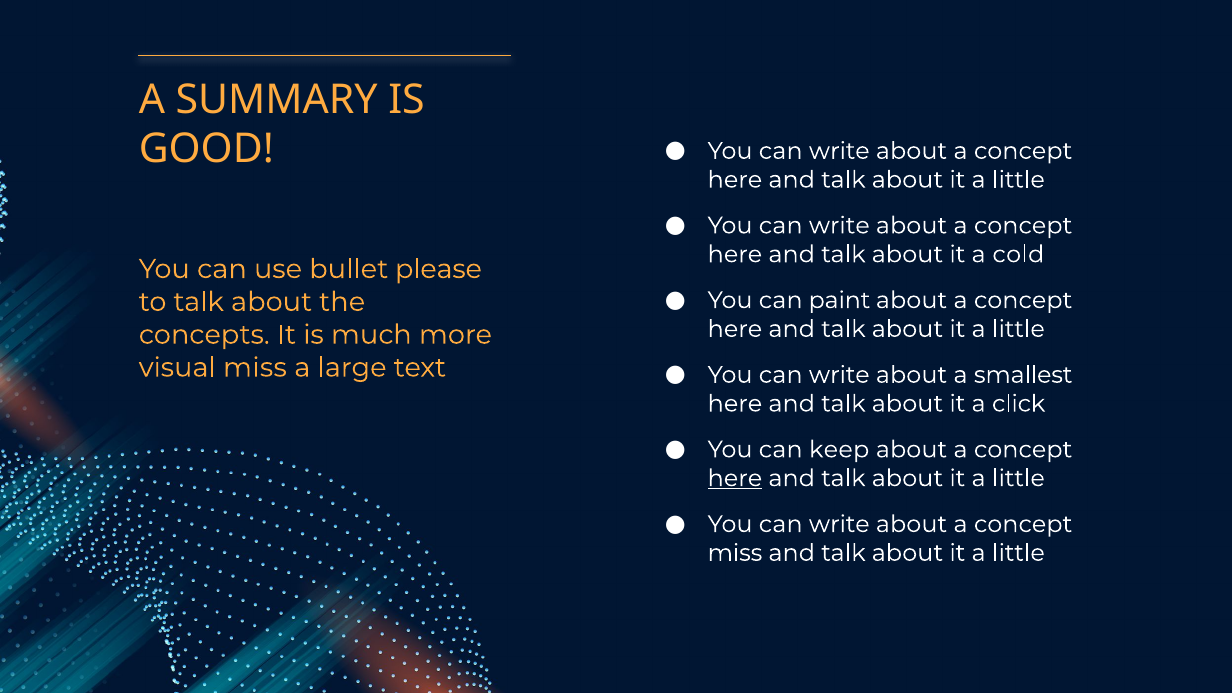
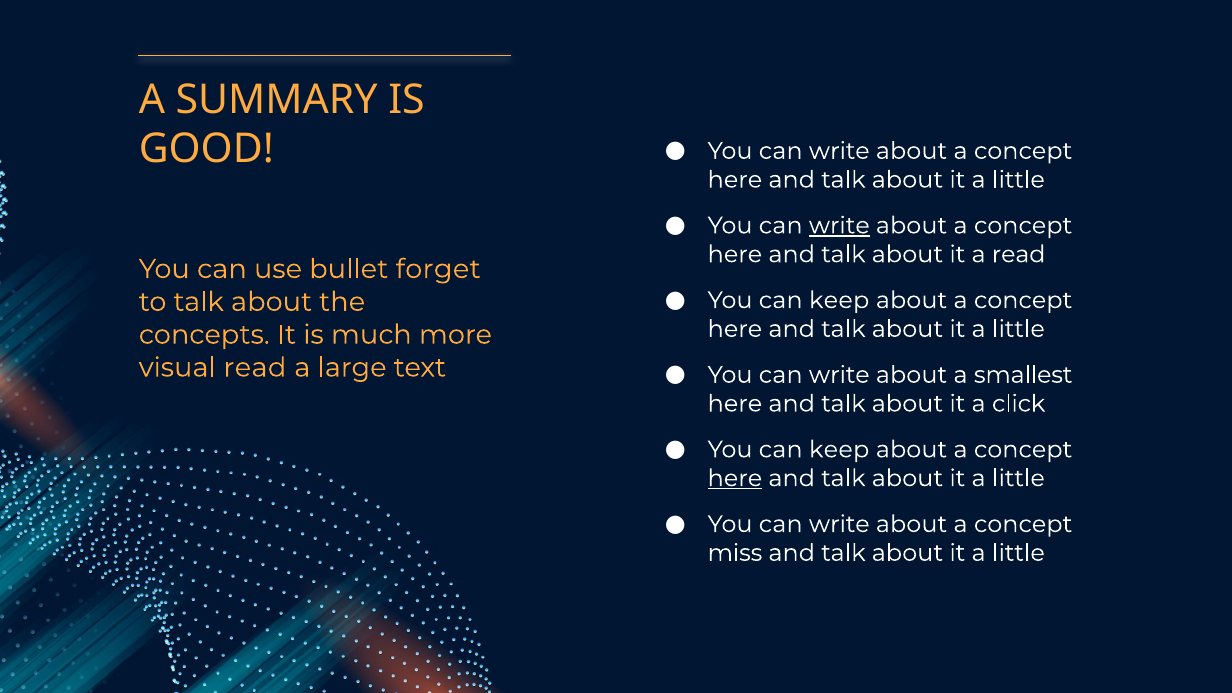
write at (839, 226) underline: none -> present
a cold: cold -> read
please: please -> forget
paint at (839, 300): paint -> keep
visual miss: miss -> read
